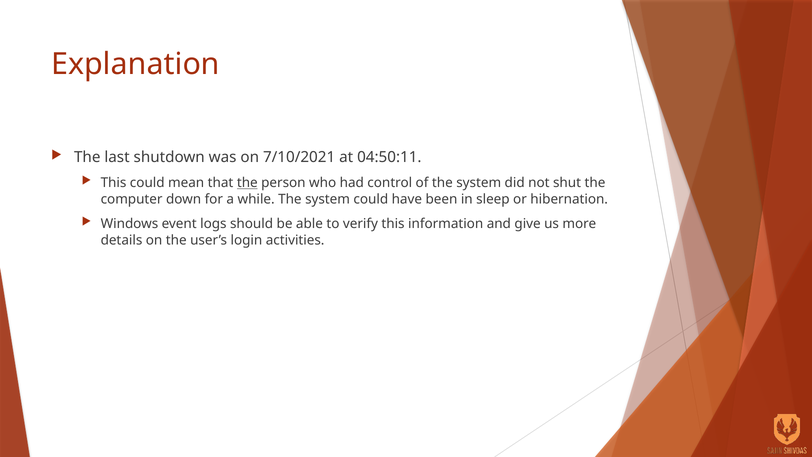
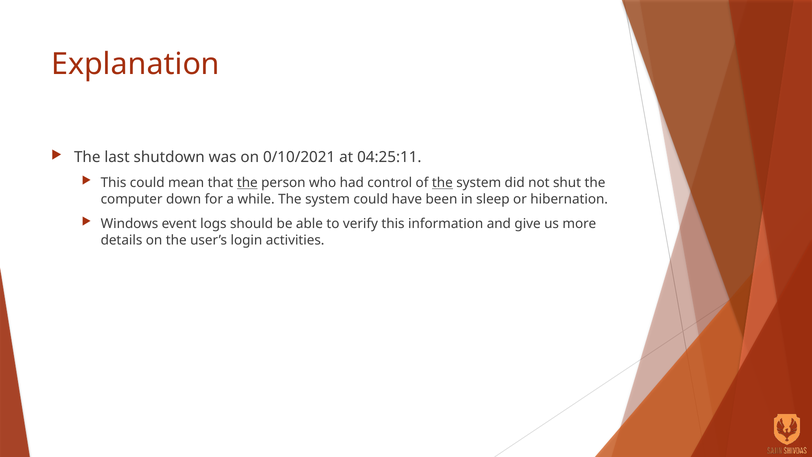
7/10/2021: 7/10/2021 -> 0/10/2021
04:50:11: 04:50:11 -> 04:25:11
the at (442, 183) underline: none -> present
